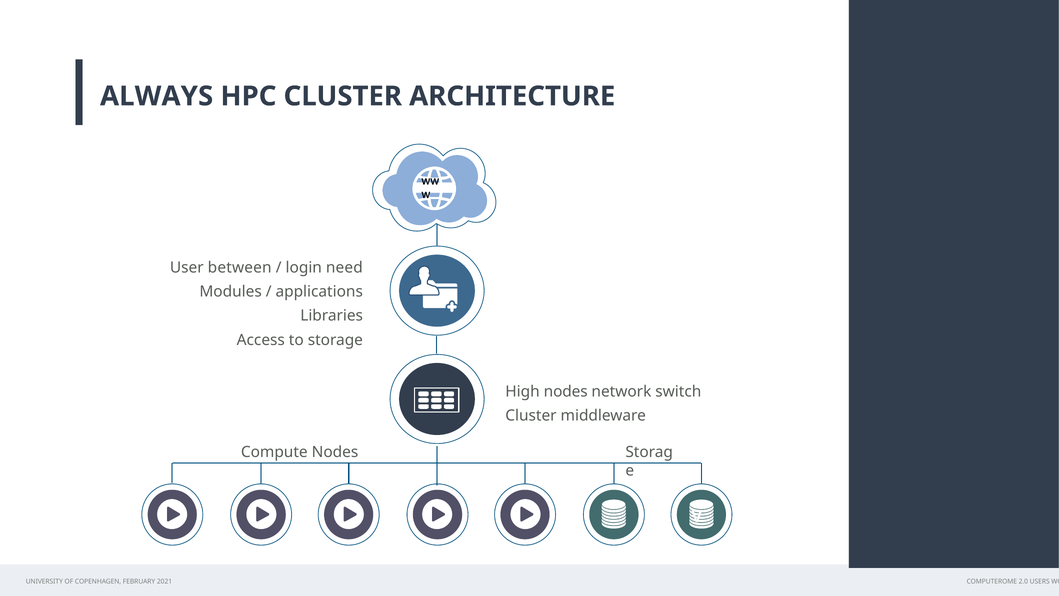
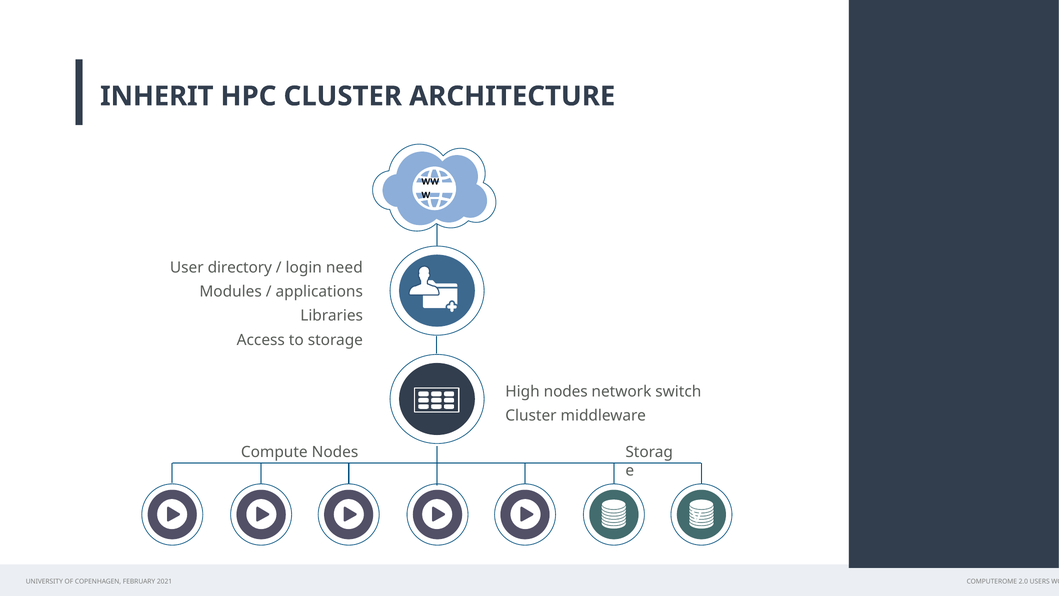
ALWAYS: ALWAYS -> INHERIT
between: between -> directory
